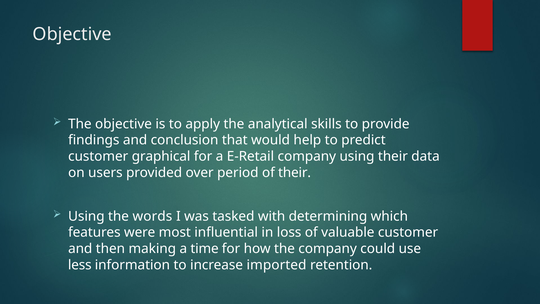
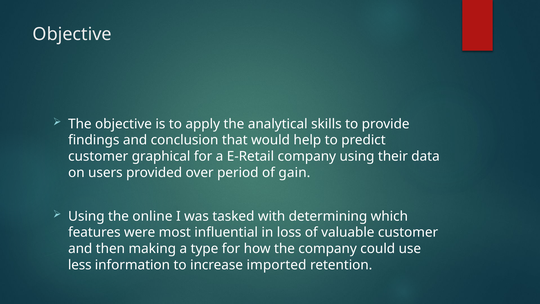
of their: their -> gain
words: words -> online
time: time -> type
